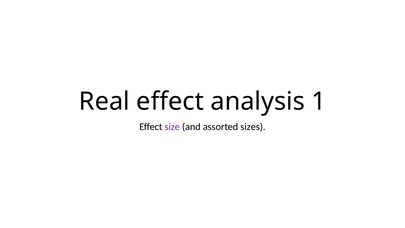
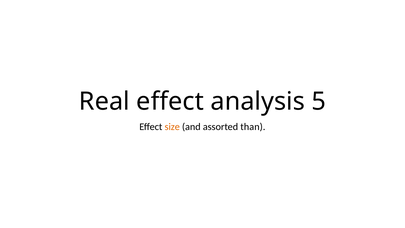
1: 1 -> 5
size colour: purple -> orange
sizes: sizes -> than
